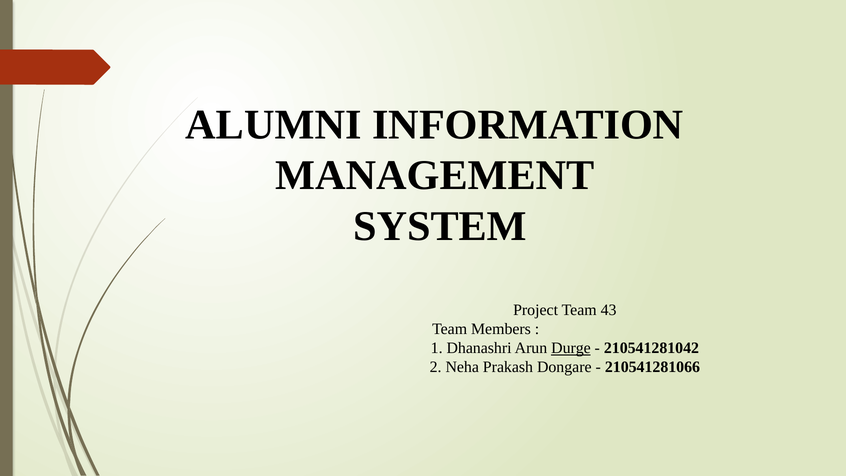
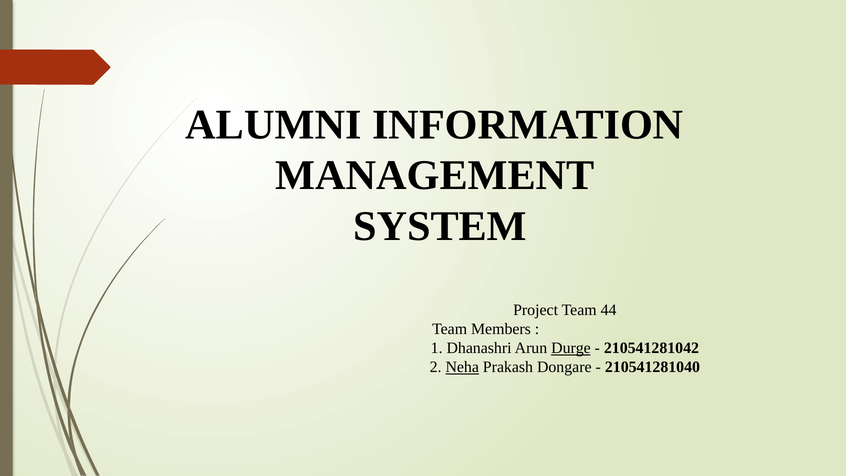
43: 43 -> 44
Neha underline: none -> present
210541281066: 210541281066 -> 210541281040
